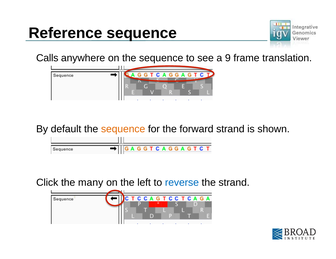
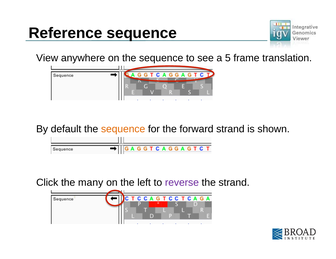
Calls: Calls -> View
9: 9 -> 5
reverse colour: blue -> purple
